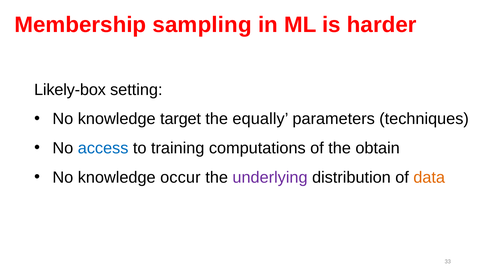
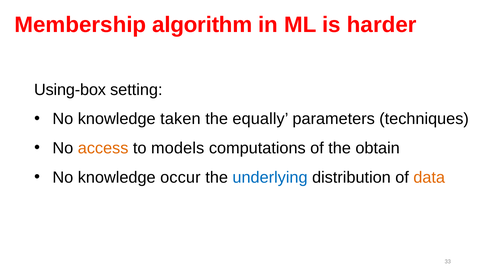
sampling: sampling -> algorithm
Likely-box: Likely-box -> Using-box
target: target -> taken
access colour: blue -> orange
training: training -> models
underlying colour: purple -> blue
